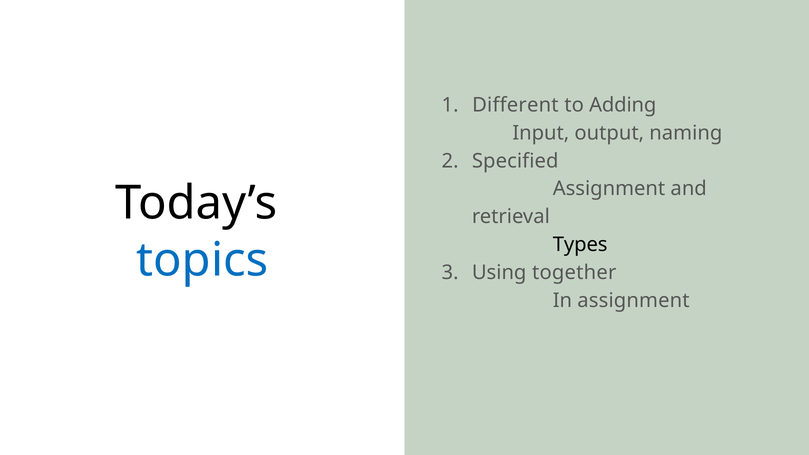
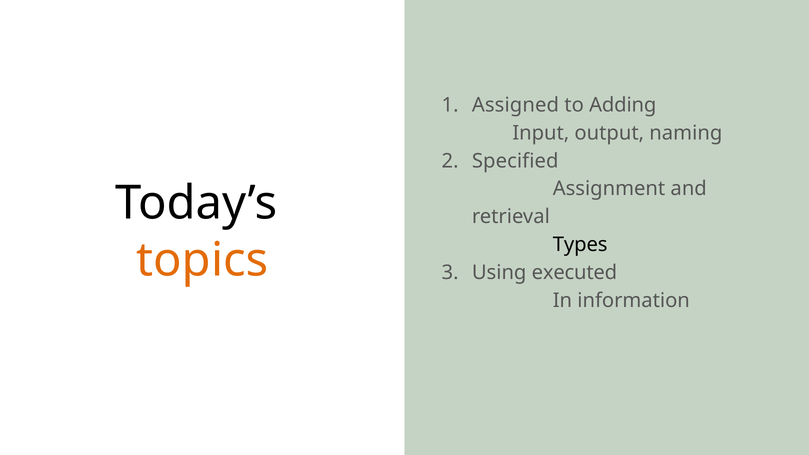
Different: Different -> Assigned
topics colour: blue -> orange
together: together -> executed
In assignment: assignment -> information
